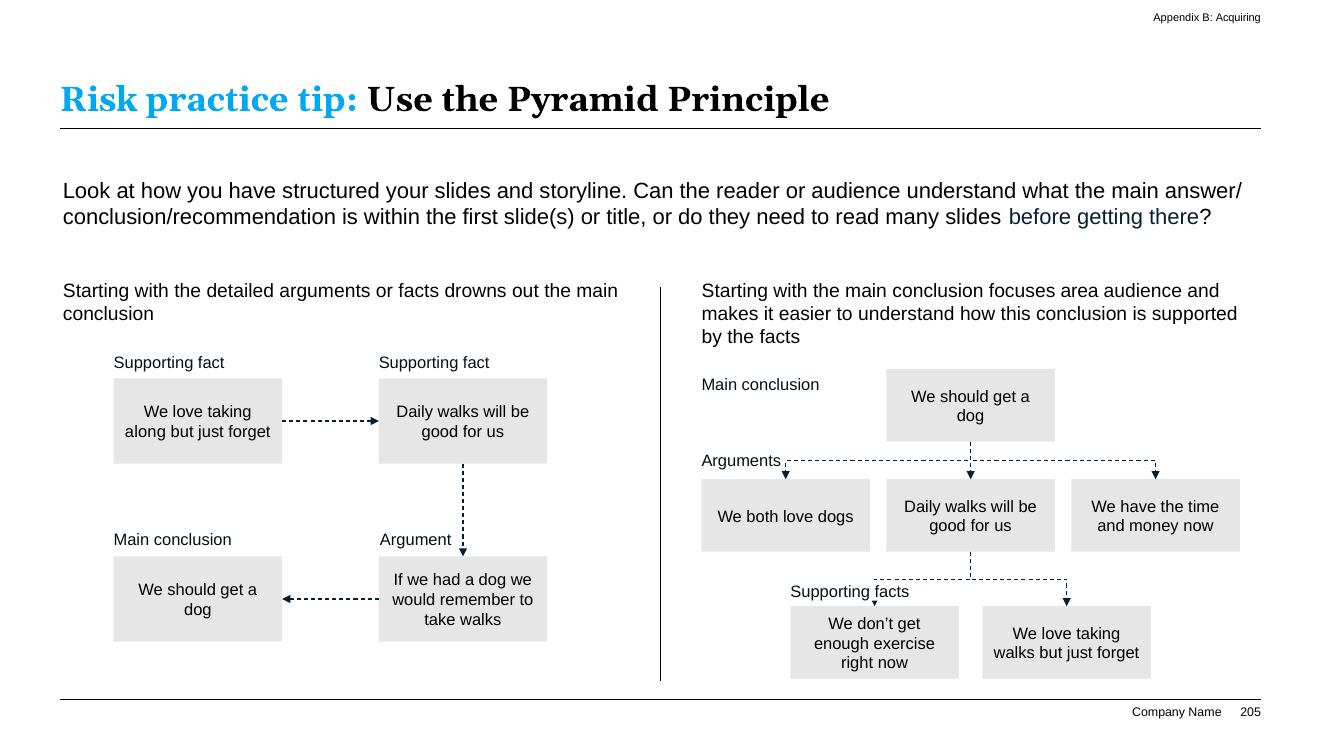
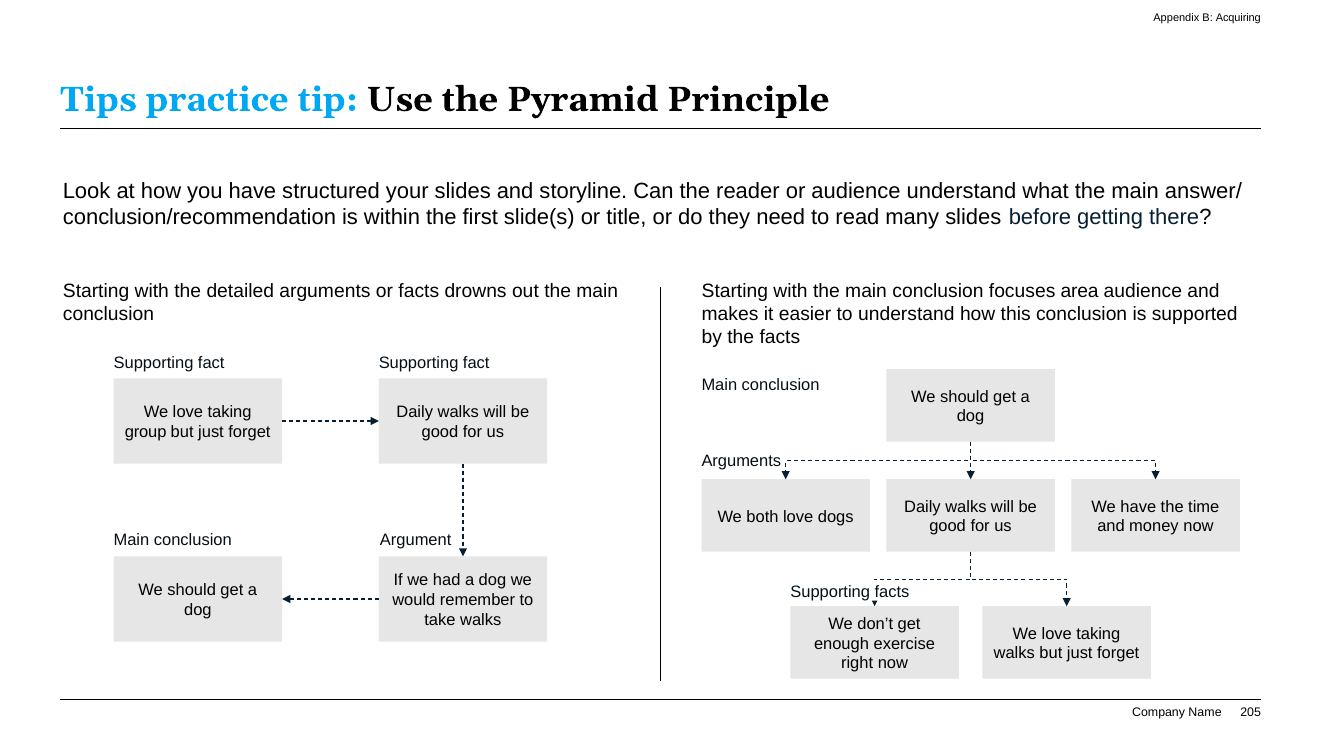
Risk: Risk -> Tips
along: along -> group
